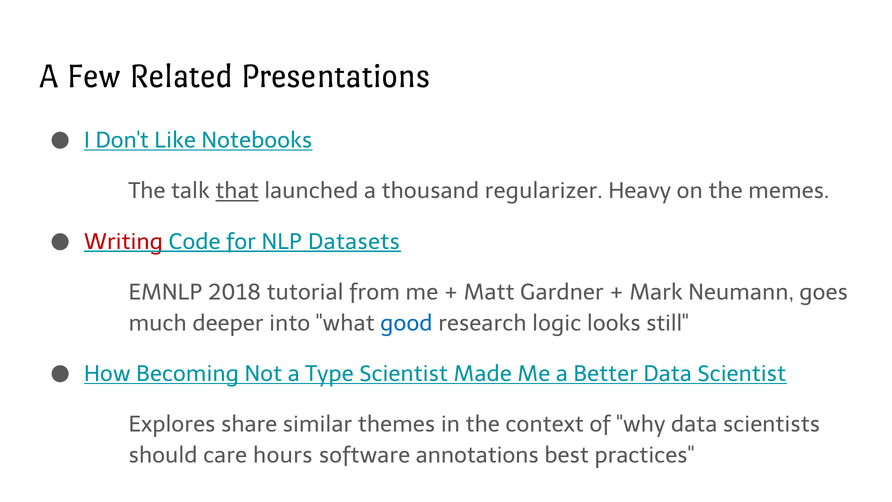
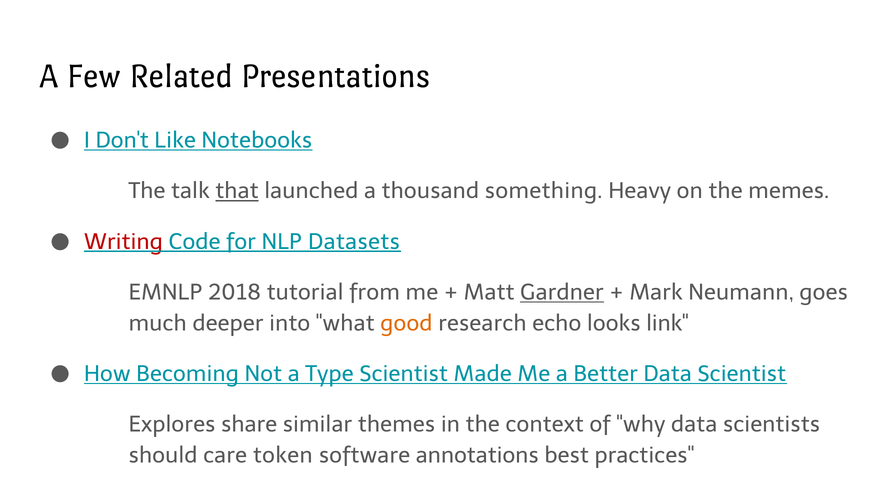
regularizer: regularizer -> something
Gardner underline: none -> present
good colour: blue -> orange
logic: logic -> echo
still: still -> link
hours: hours -> token
